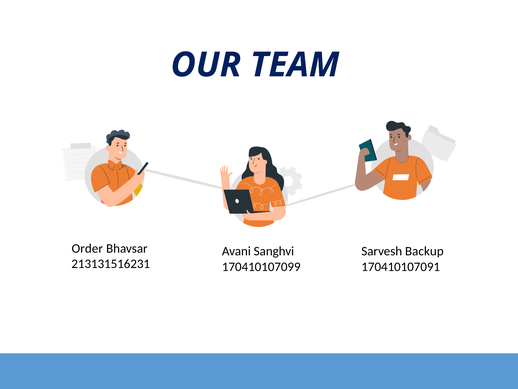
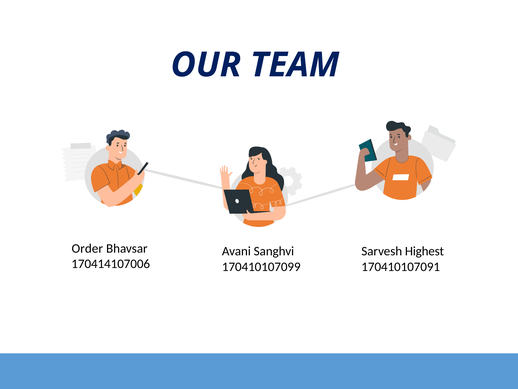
Backup: Backup -> Highest
213131516231: 213131516231 -> 170414107006
